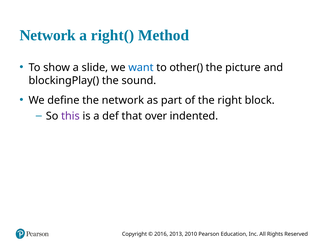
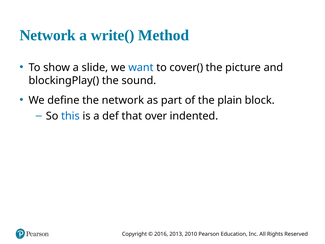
right(: right( -> write(
other(: other( -> cover(
right: right -> plain
this colour: purple -> blue
